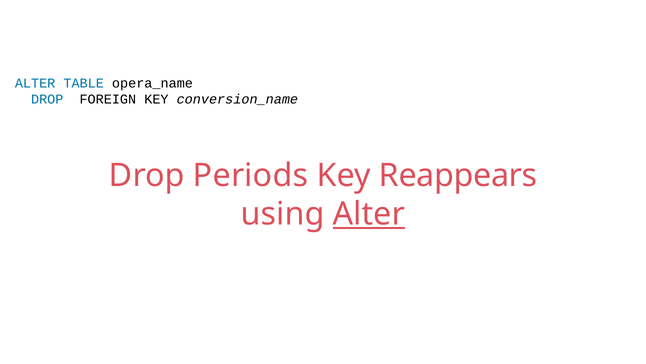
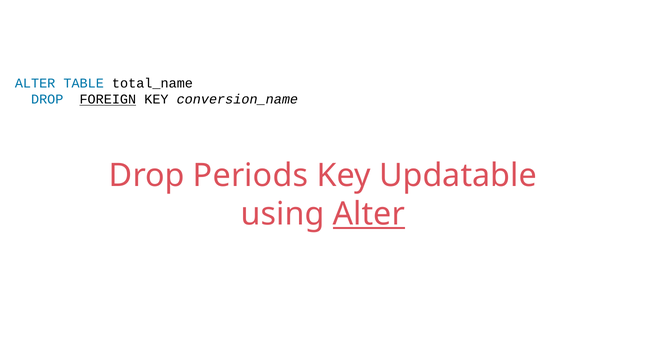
opera_name: opera_name -> total_name
FOREIGN underline: none -> present
Reappears: Reappears -> Updatable
